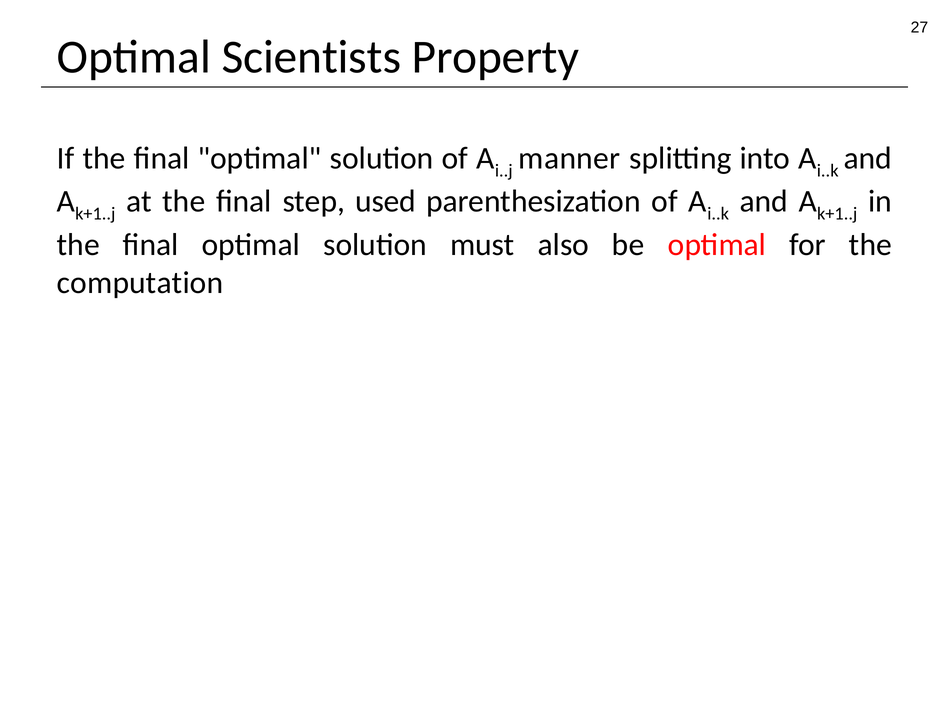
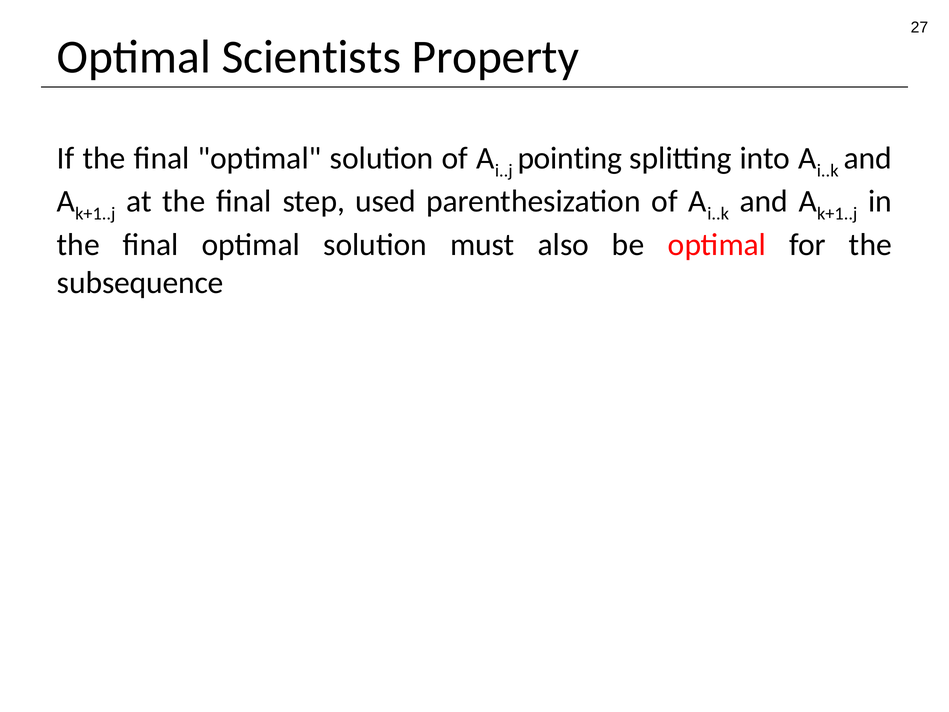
manner: manner -> pointing
computation: computation -> subsequence
